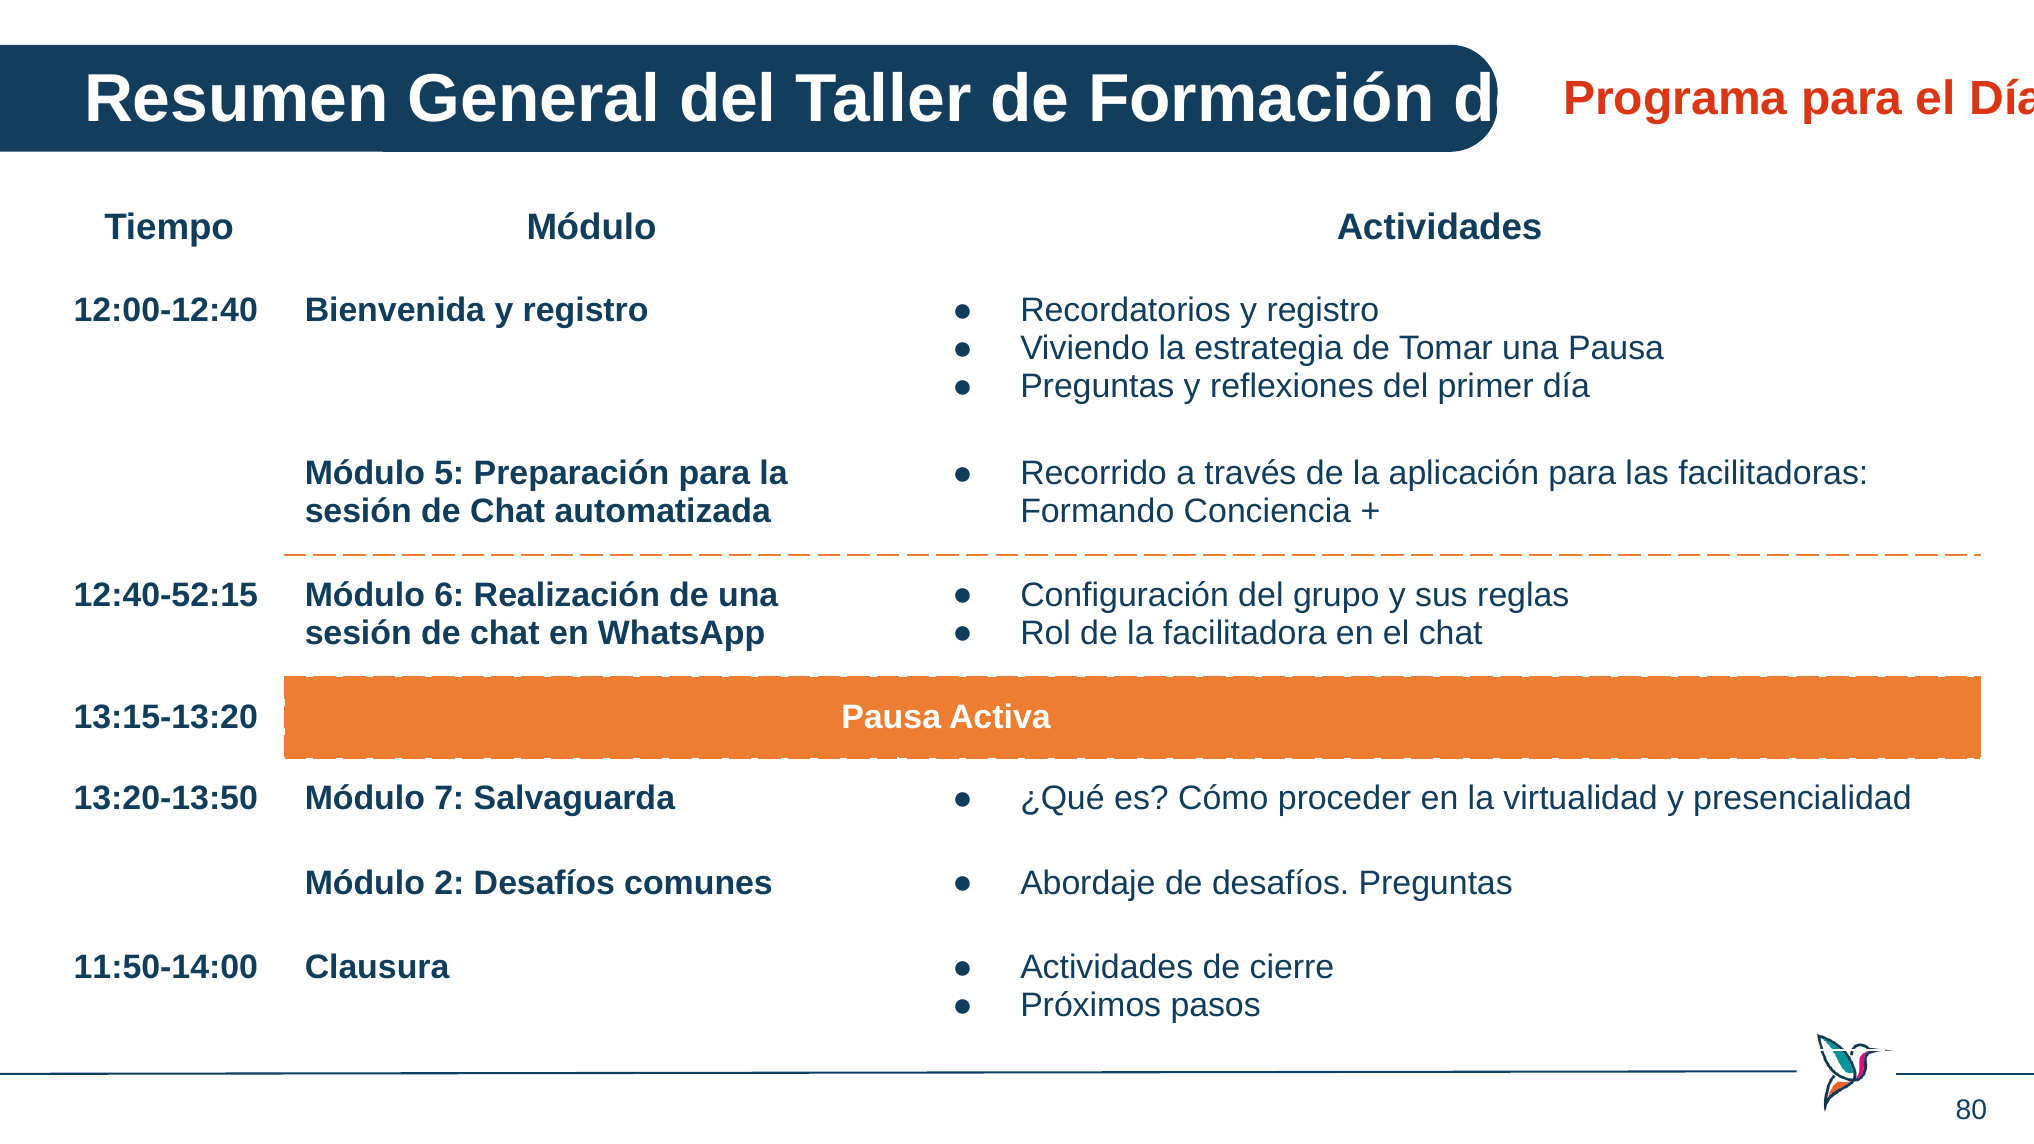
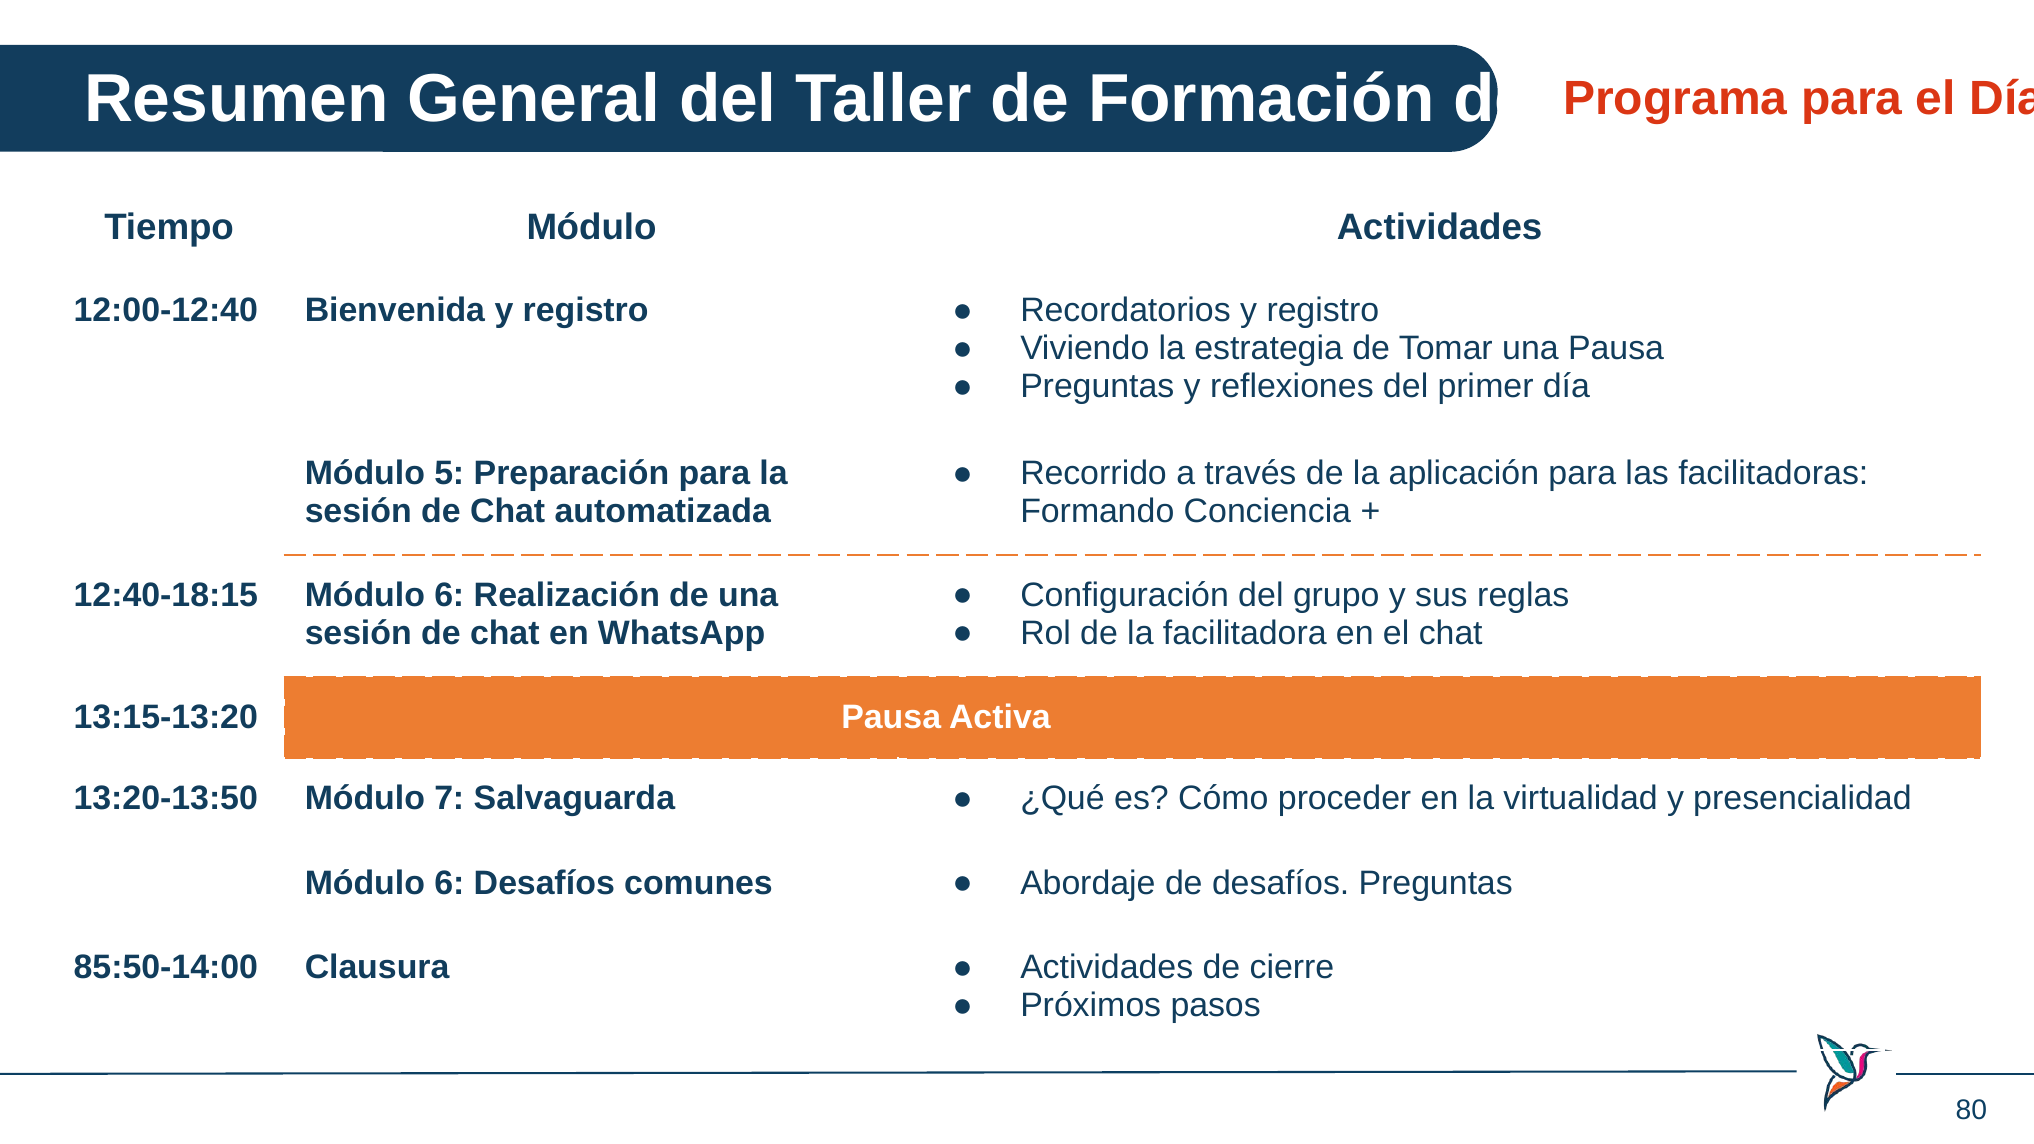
12:40-52:15: 12:40-52:15 -> 12:40-18:15
2 at (449, 883): 2 -> 6
11:50-14:00: 11:50-14:00 -> 85:50-14:00
